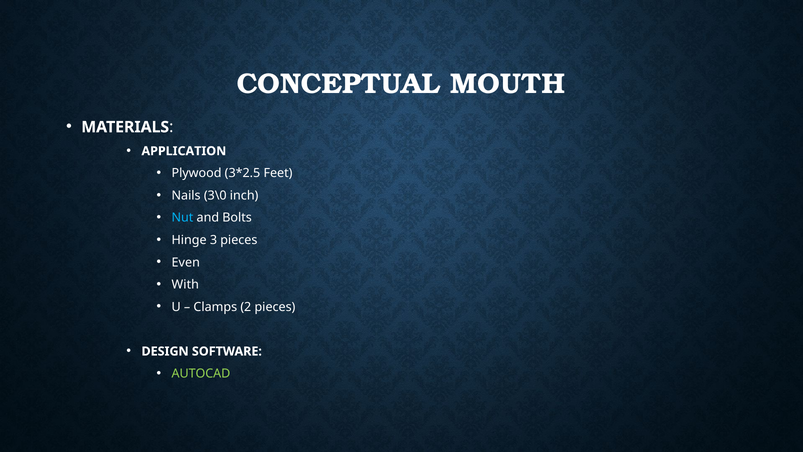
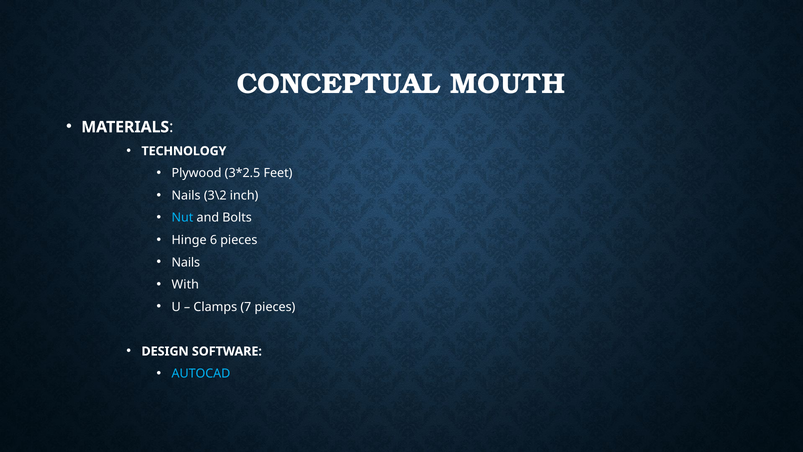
APPLICATION: APPLICATION -> TECHNOLOGY
3\0: 3\0 -> 3\2
3: 3 -> 6
Even at (186, 262): Even -> Nails
2: 2 -> 7
AUTOCAD colour: light green -> light blue
